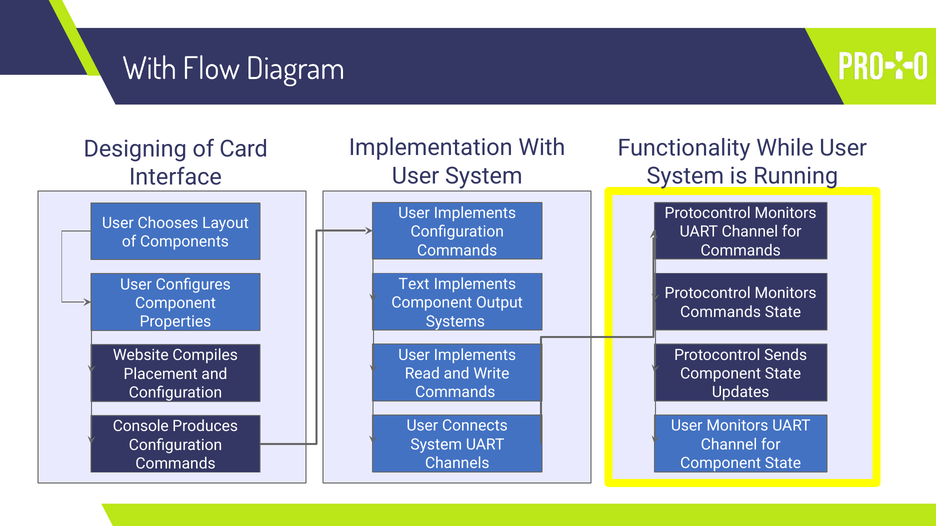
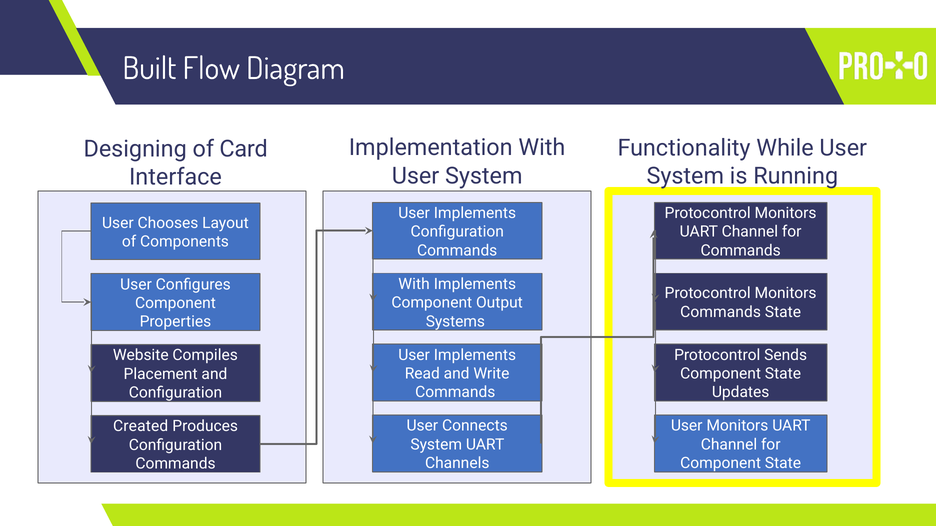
With at (150, 69): With -> Built
Text at (414, 284): Text -> With
Console: Console -> Created
